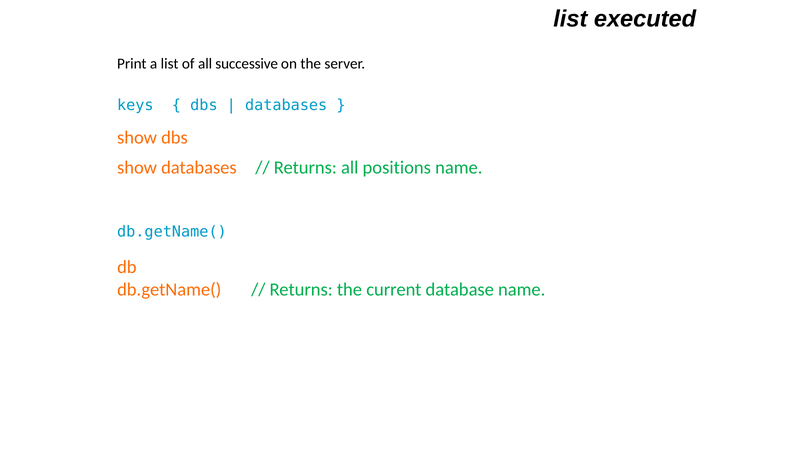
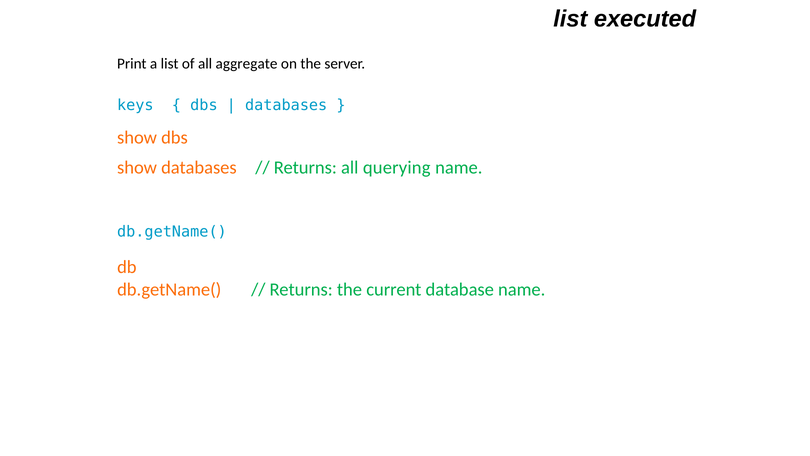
successive: successive -> aggregate
positions: positions -> querying
